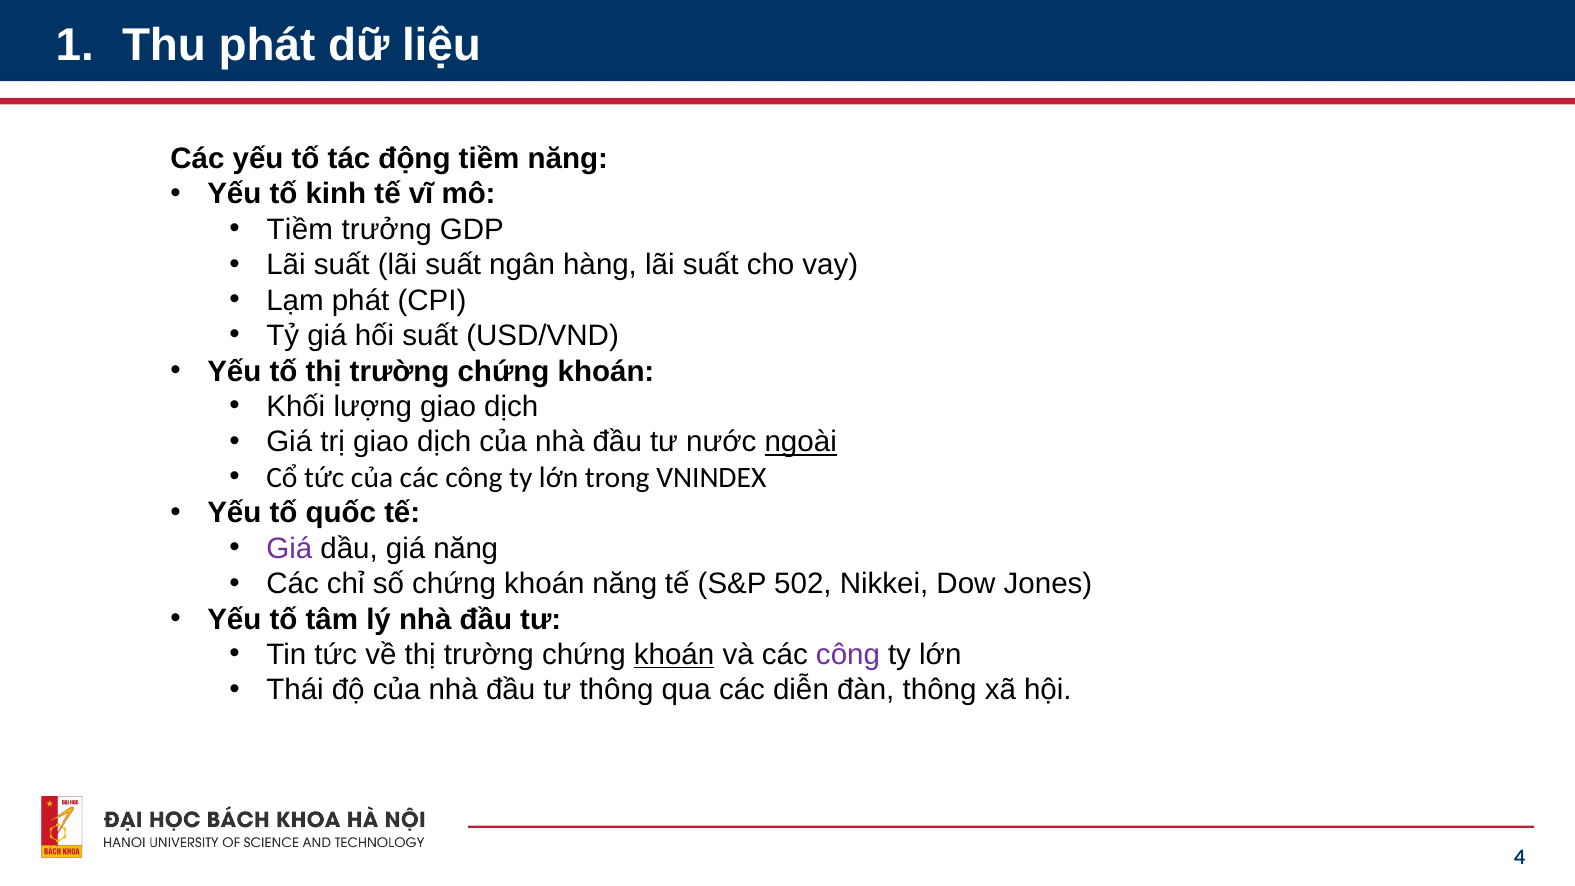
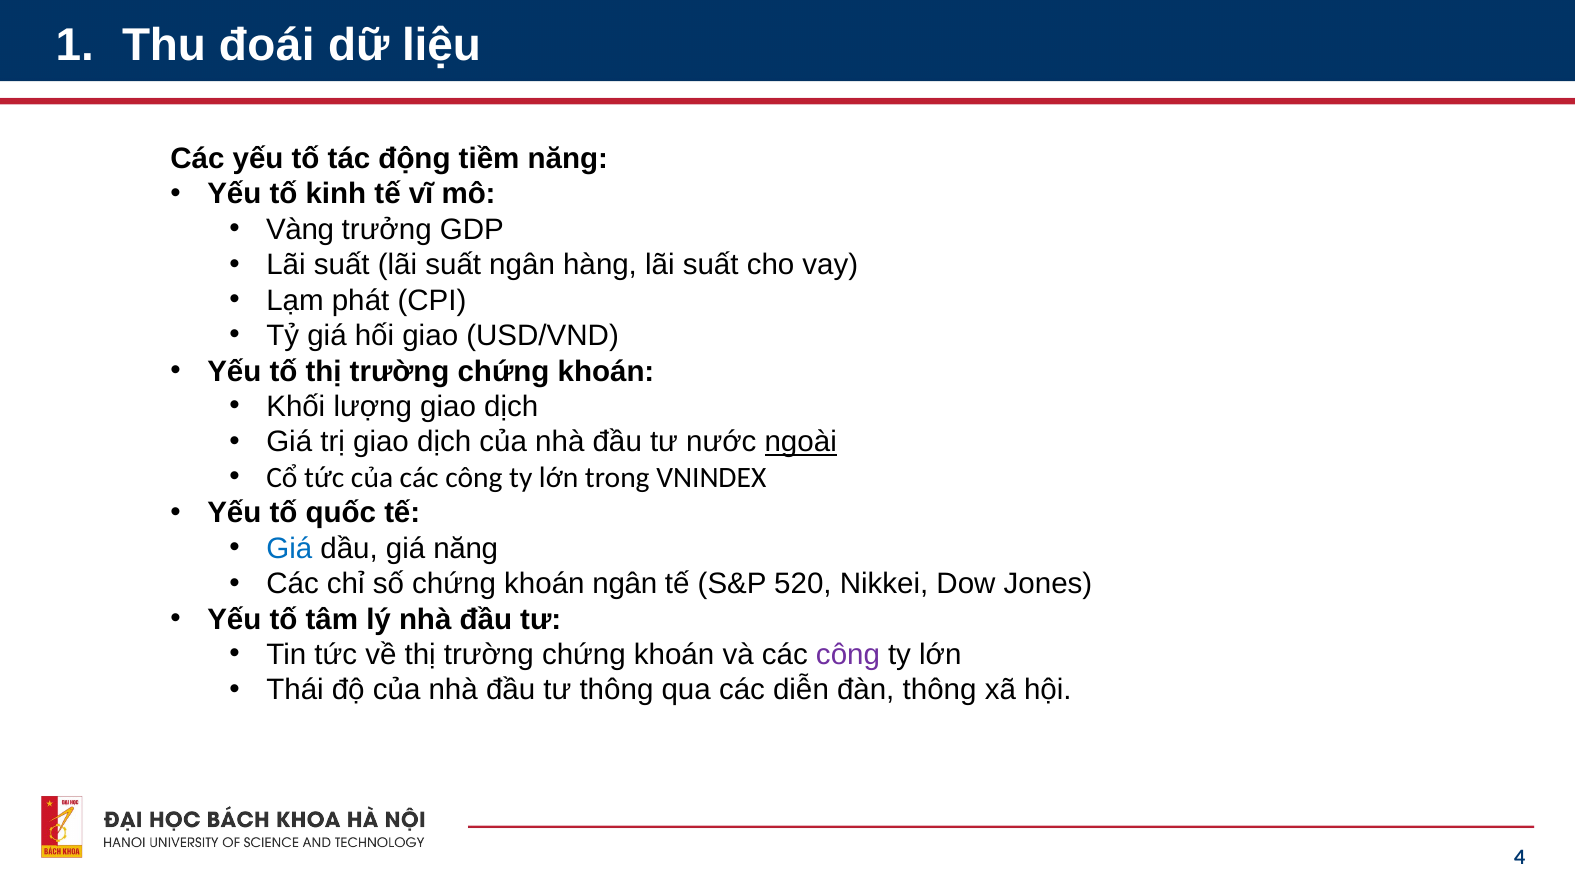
Thu phát: phát -> đoái
Tiềm at (300, 229): Tiềm -> Vàng
hối suất: suất -> giao
Giá at (289, 548) colour: purple -> blue
khoán năng: năng -> ngân
502: 502 -> 520
khoán at (674, 655) underline: present -> none
